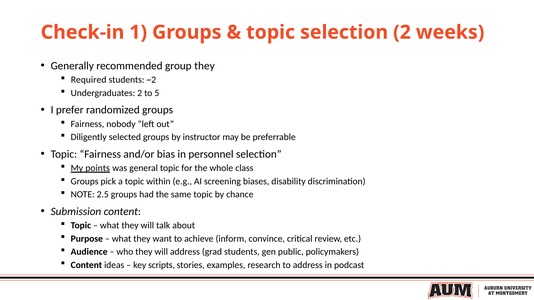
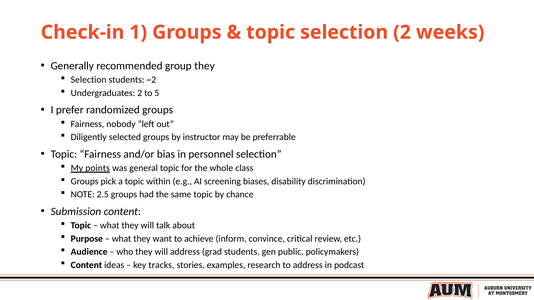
Required at (89, 80): Required -> Selection
scripts: scripts -> tracks
